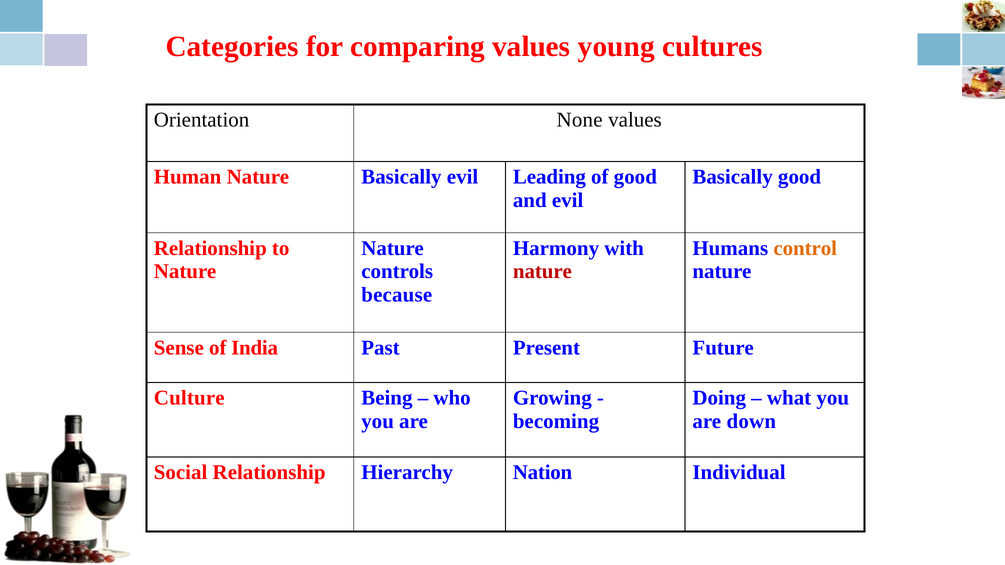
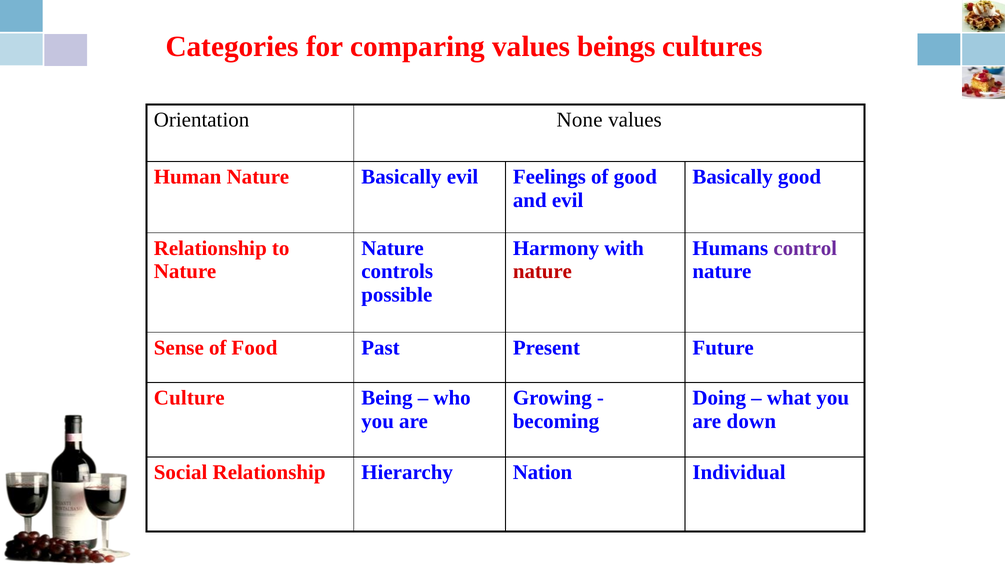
young: young -> beings
Leading: Leading -> Feelings
control colour: orange -> purple
because: because -> possible
India: India -> Food
